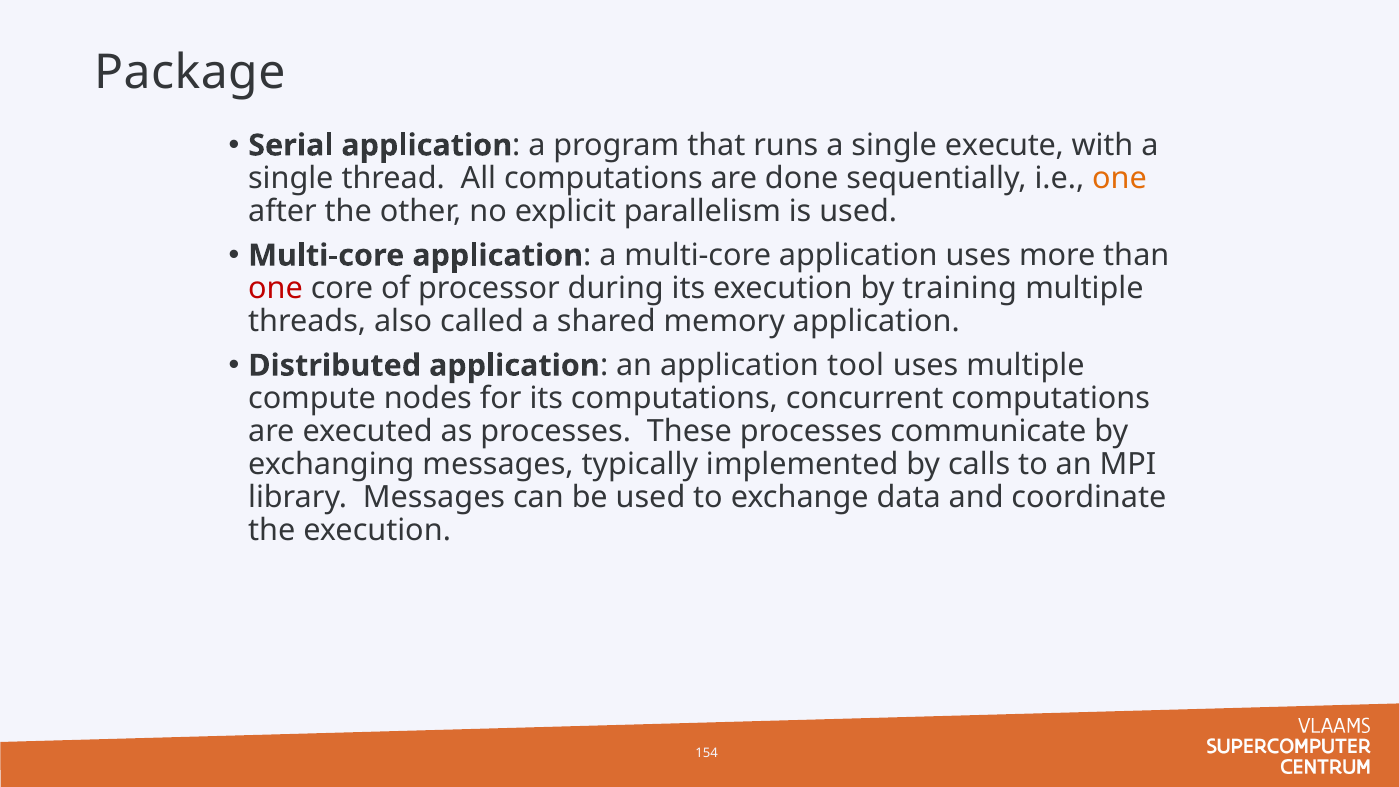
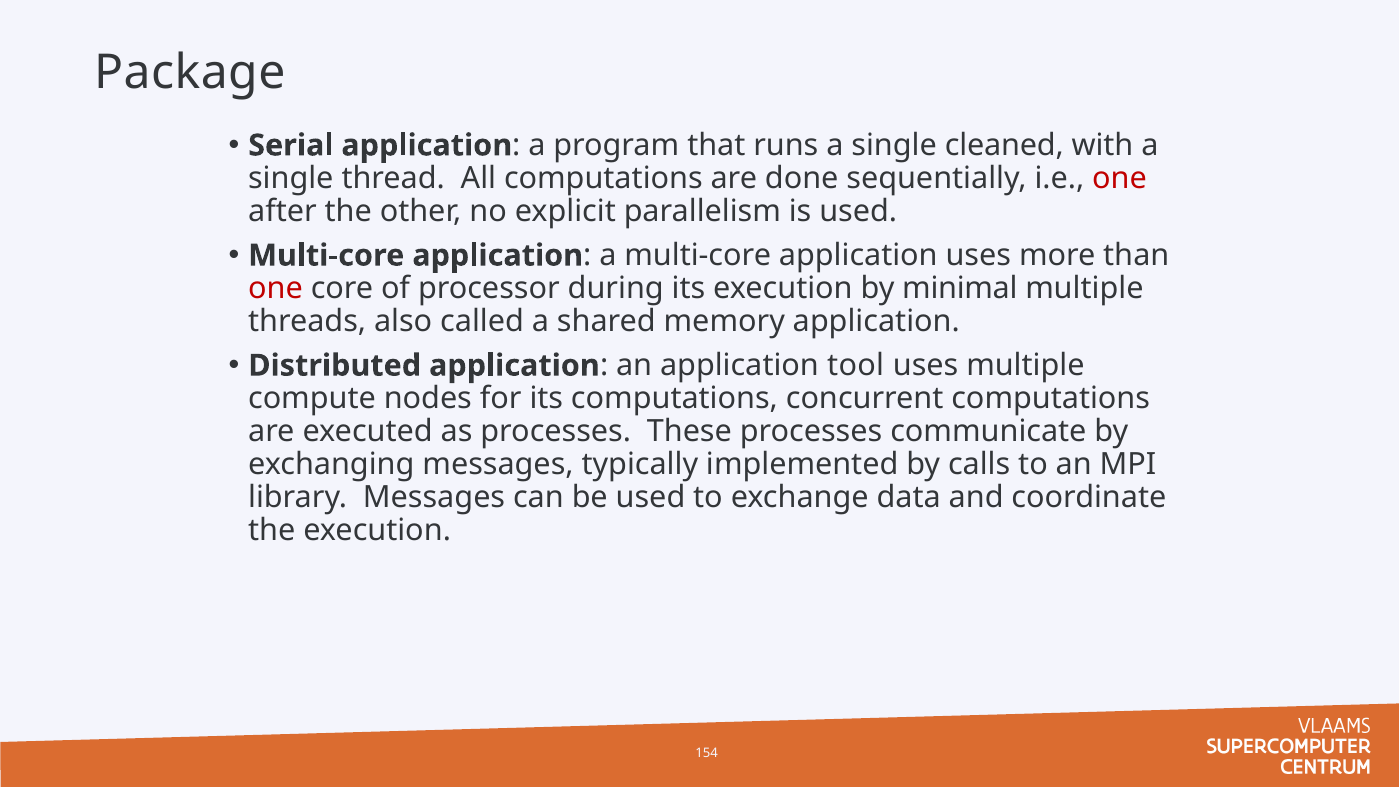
execute: execute -> cleaned
one at (1120, 178) colour: orange -> red
training: training -> minimal
